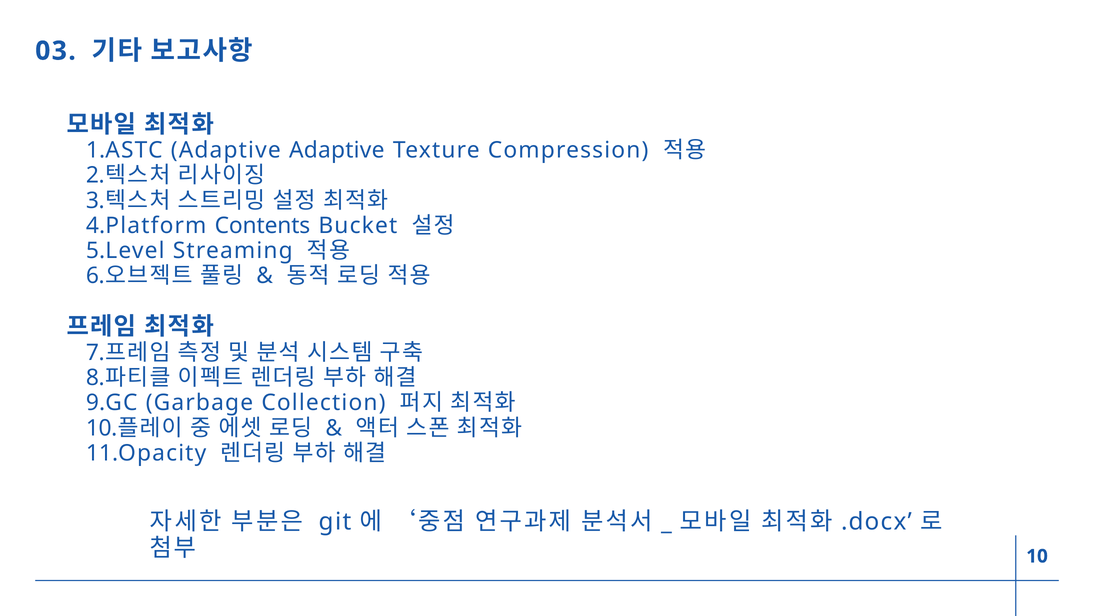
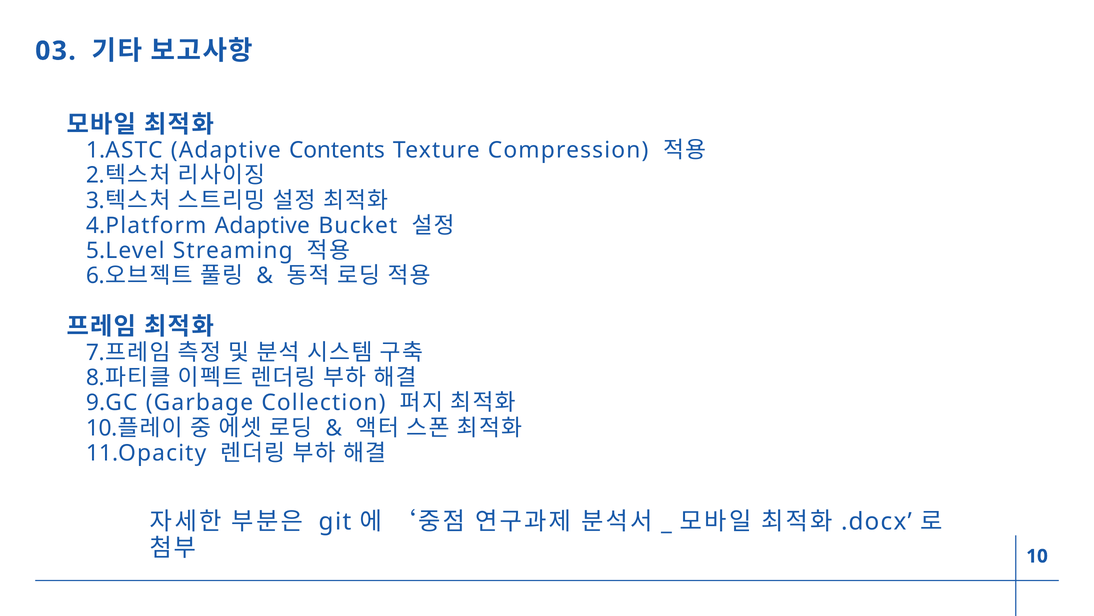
Adaptive Adaptive: Adaptive -> Contents
Contents at (262, 225): Contents -> Adaptive
